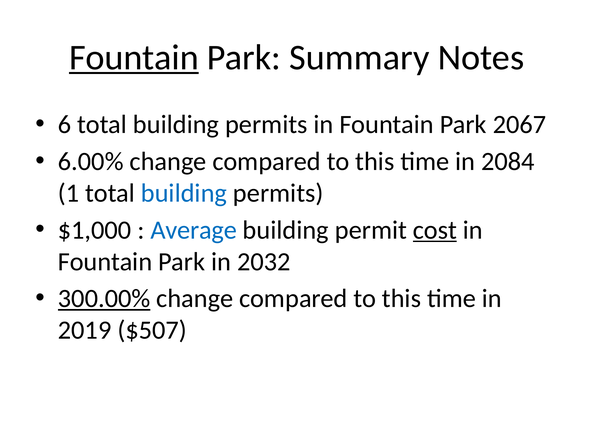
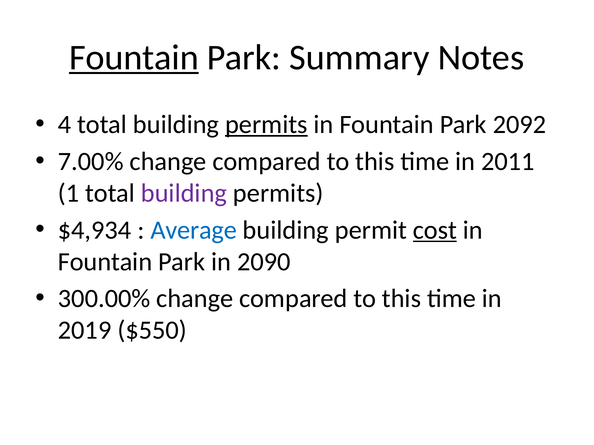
6: 6 -> 4
permits at (266, 125) underline: none -> present
2067: 2067 -> 2092
6.00%: 6.00% -> 7.00%
2084: 2084 -> 2011
building at (184, 193) colour: blue -> purple
$1,000: $1,000 -> $4,934
2032: 2032 -> 2090
300.00% underline: present -> none
$507: $507 -> $550
